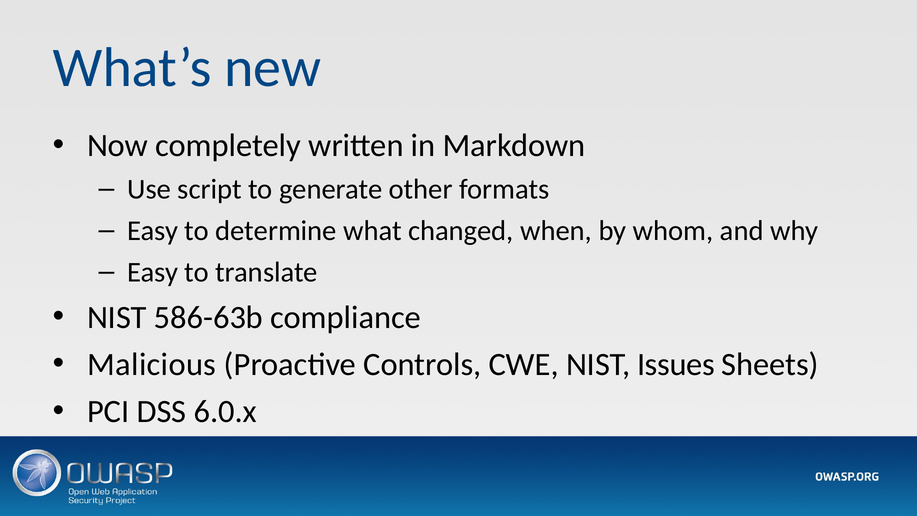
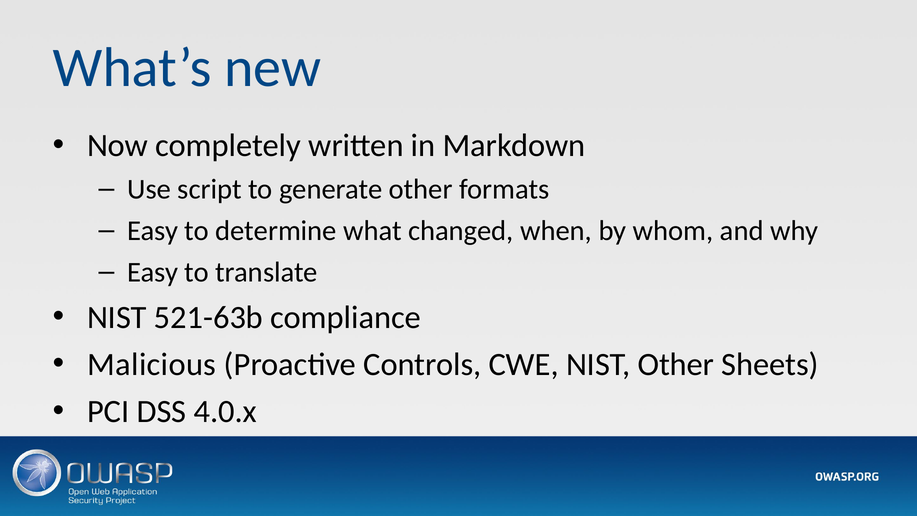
586-63b: 586-63b -> 521-63b
NIST Issues: Issues -> Other
6.0.x: 6.0.x -> 4.0.x
